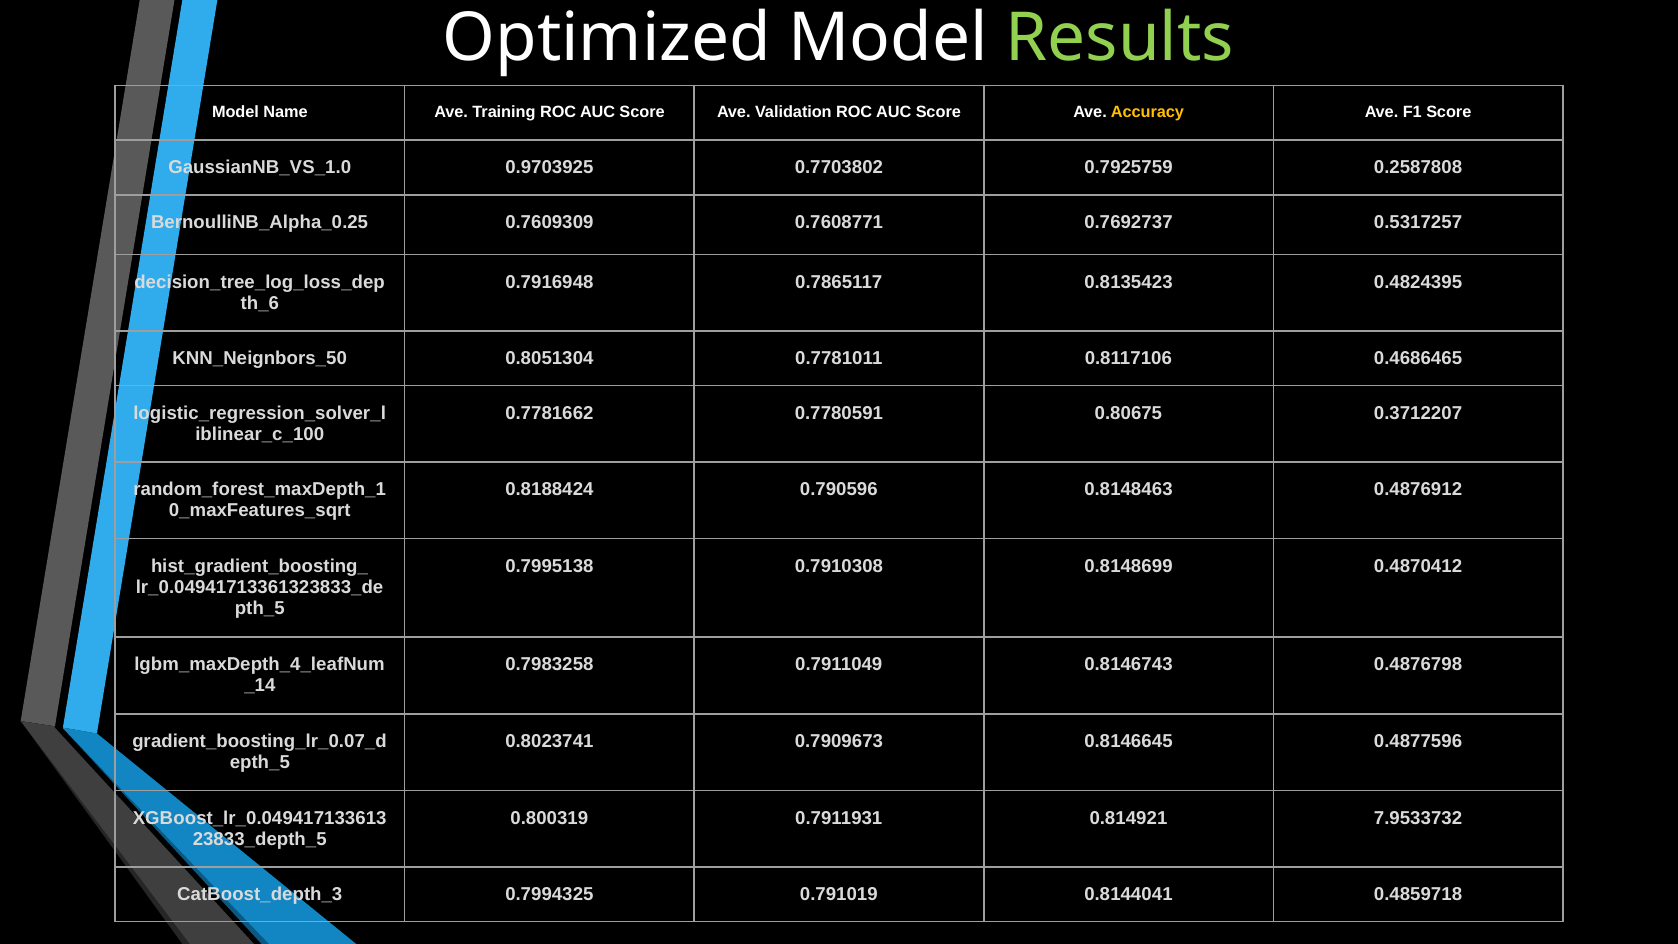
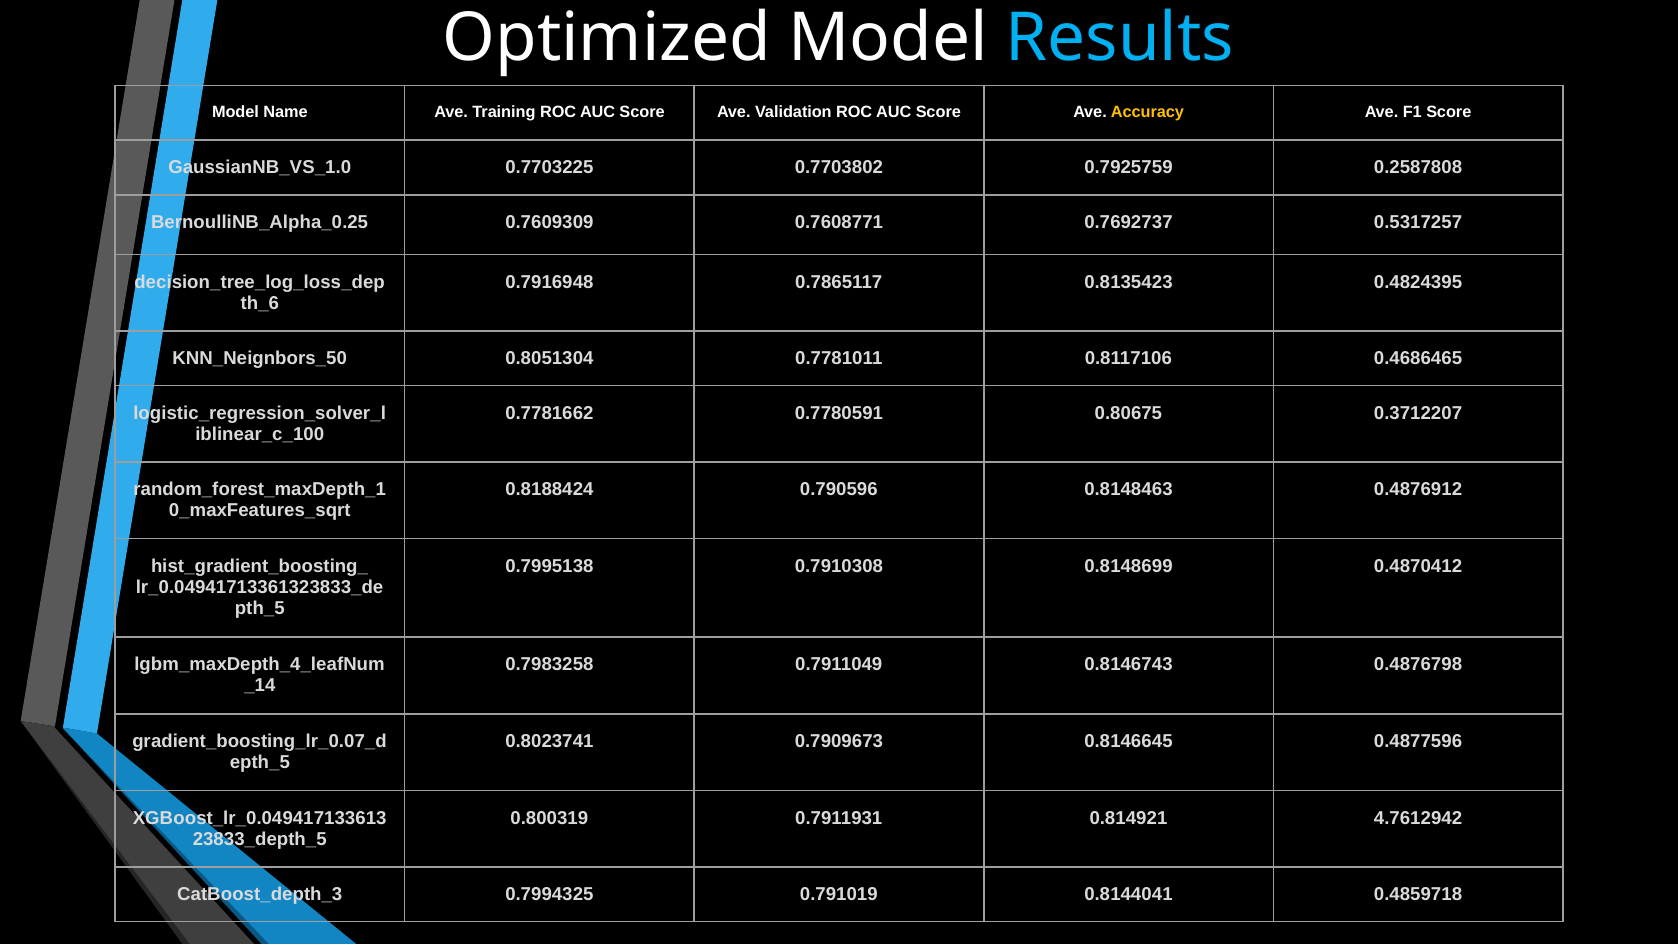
Results colour: light green -> light blue
0.9703925: 0.9703925 -> 0.7703225
7.9533732: 7.9533732 -> 4.7612942
